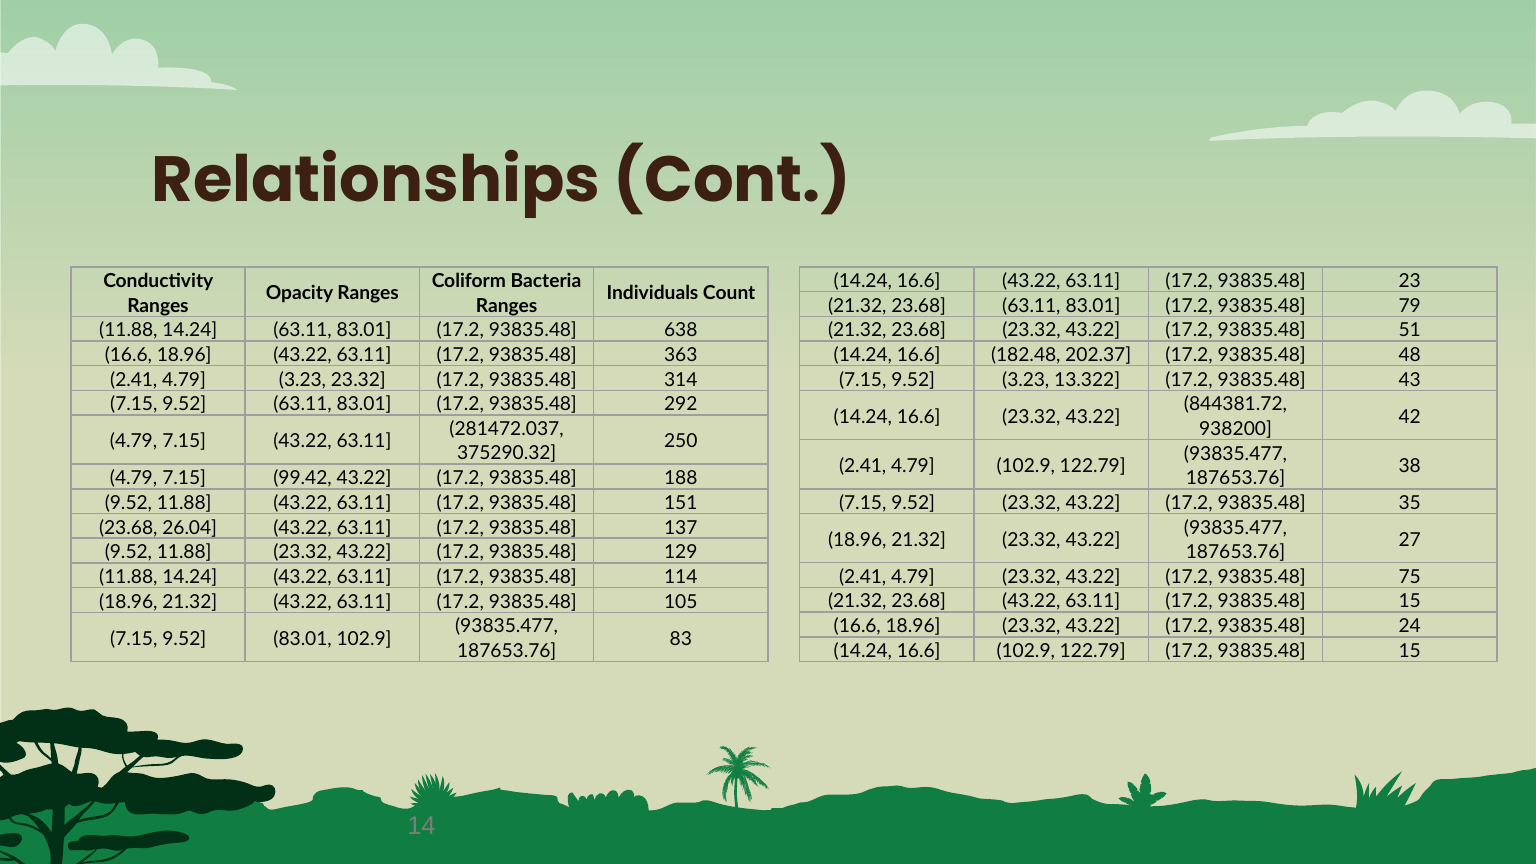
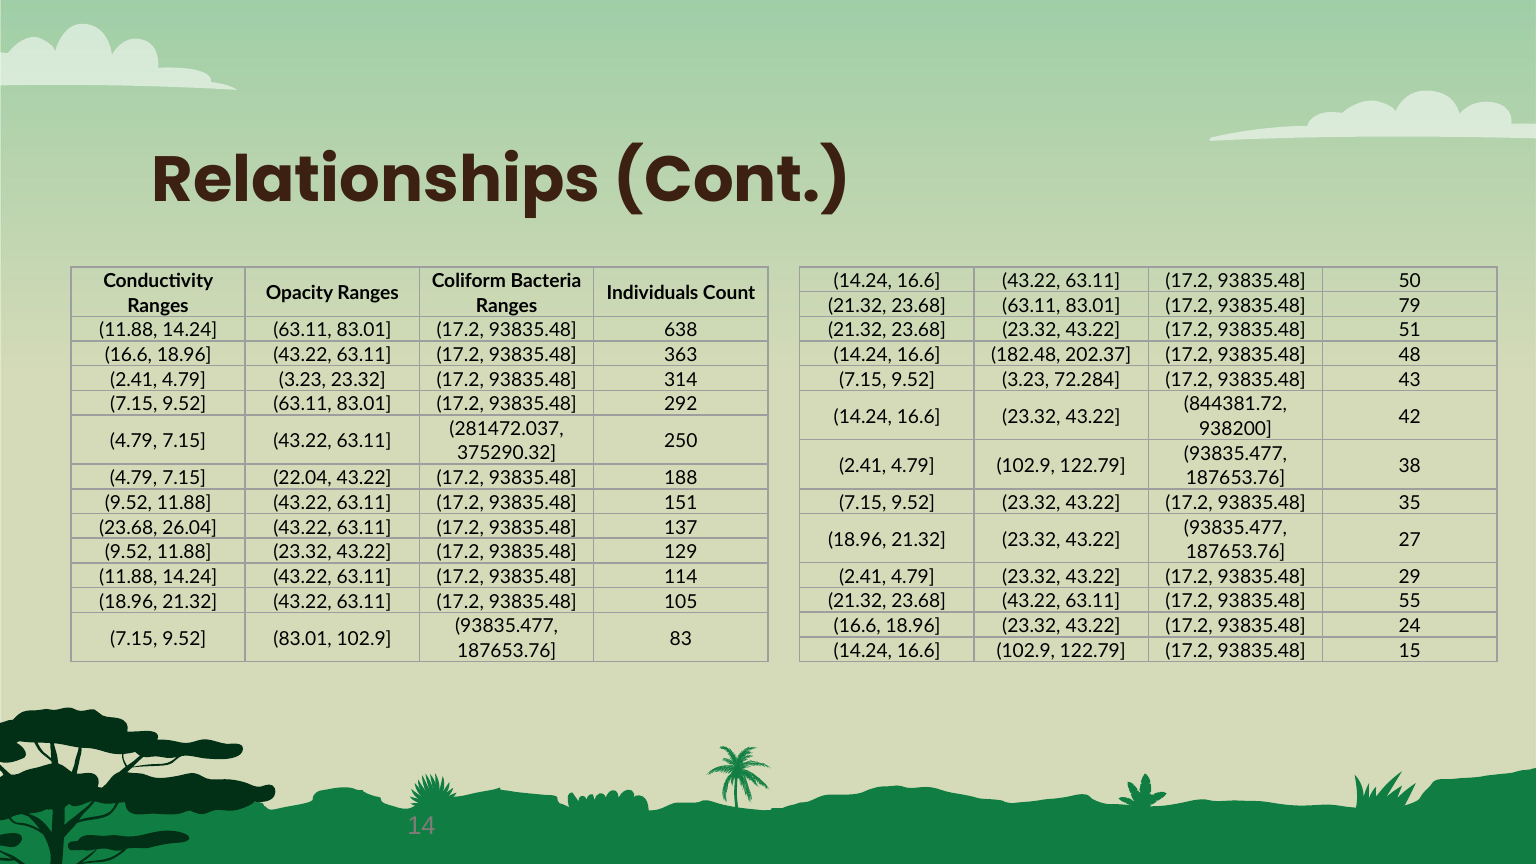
23: 23 -> 50
13.322: 13.322 -> 72.284
99.42: 99.42 -> 22.04
75: 75 -> 29
63.11 17.2 93835.48 15: 15 -> 55
